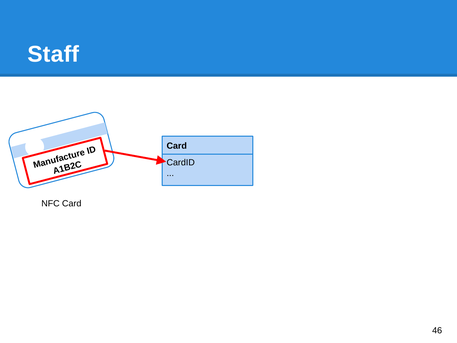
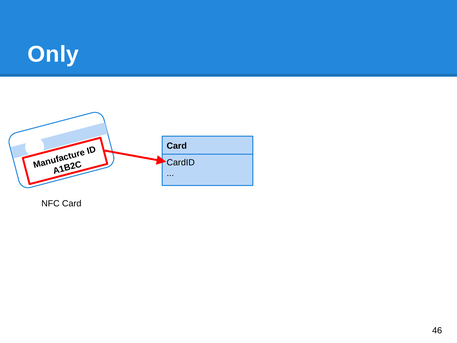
Staff: Staff -> Only
